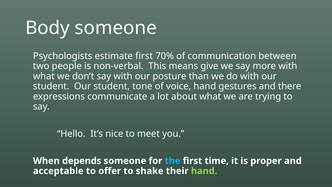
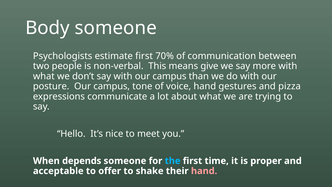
with our posture: posture -> campus
student at (51, 86): student -> posture
student at (112, 86): student -> campus
there: there -> pizza
hand at (204, 171) colour: light green -> pink
